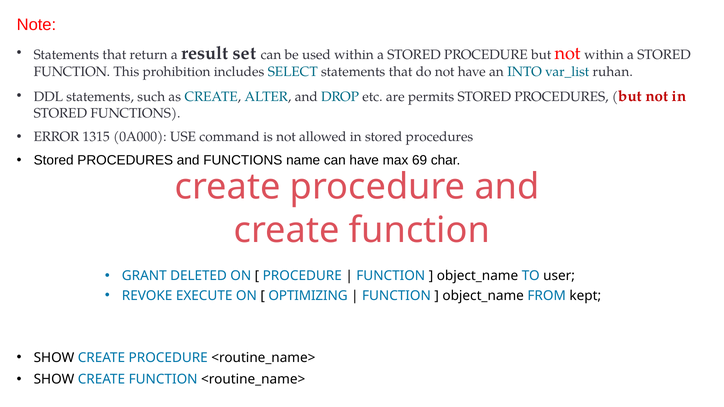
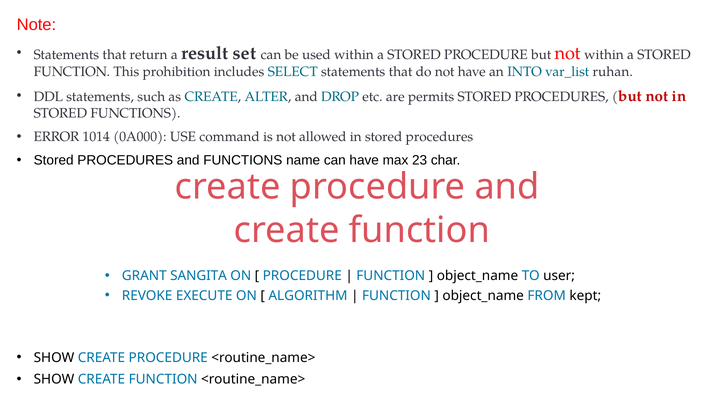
1315: 1315 -> 1014
69: 69 -> 23
DELETED: DELETED -> SANGITA
OPTIMIZING: OPTIMIZING -> ALGORITHM
